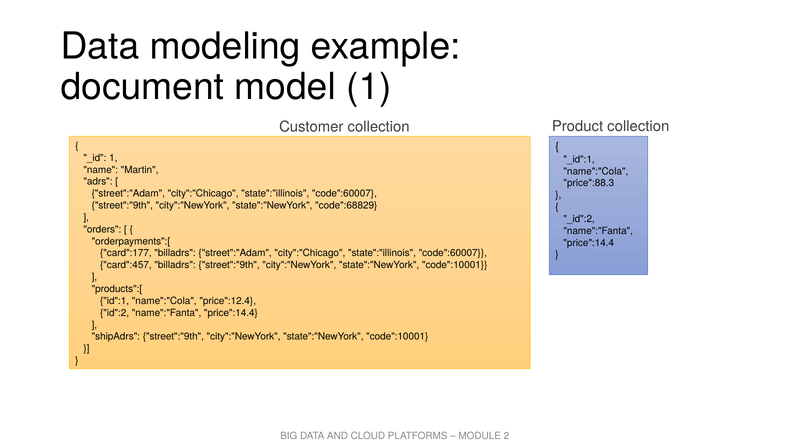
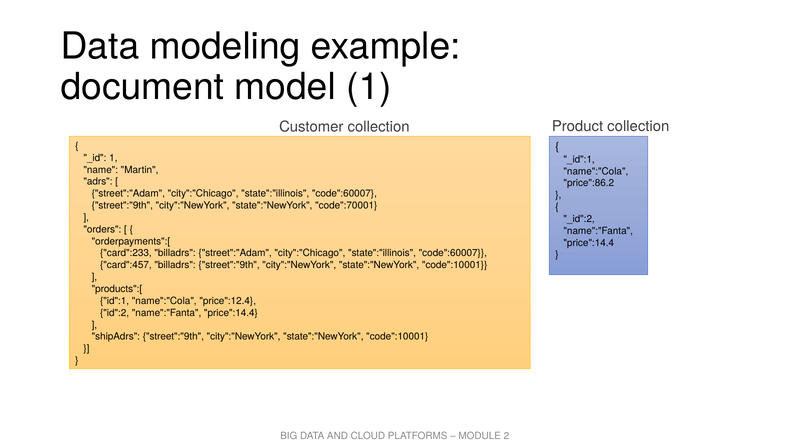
price":88.3: price":88.3 -> price":86.2
code":68829: code":68829 -> code":70001
card":177: card":177 -> card":233
